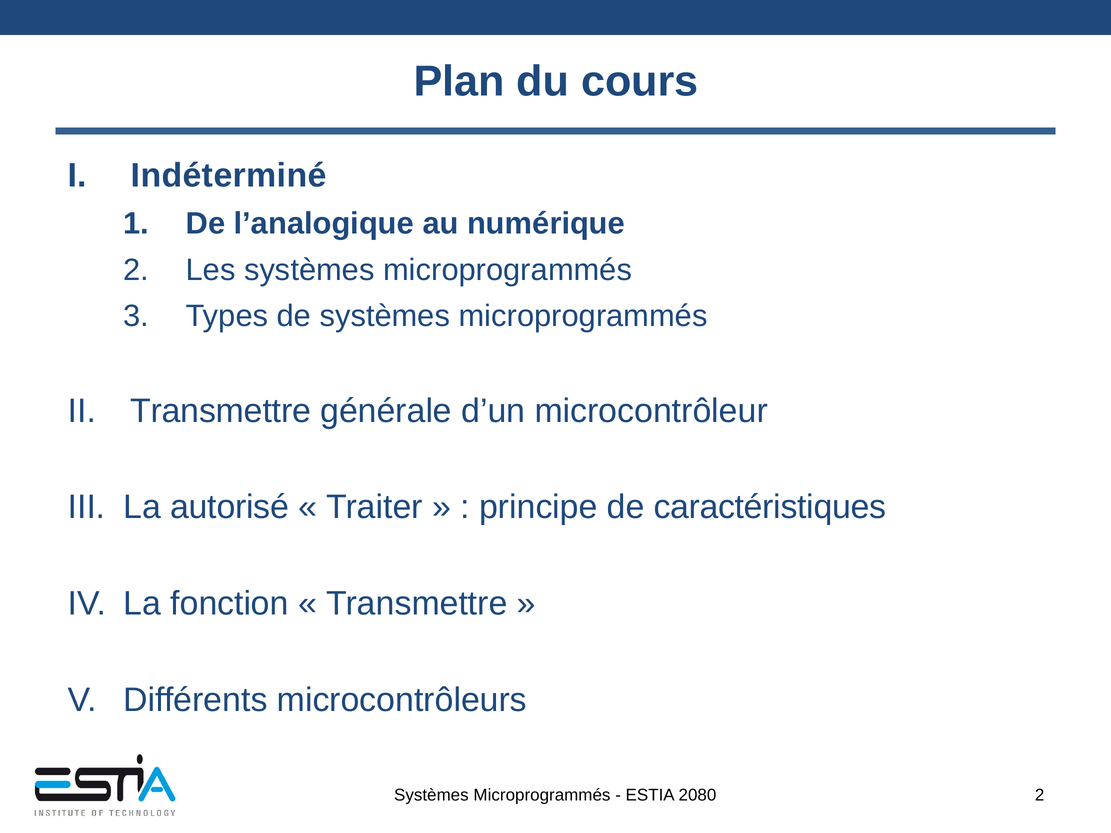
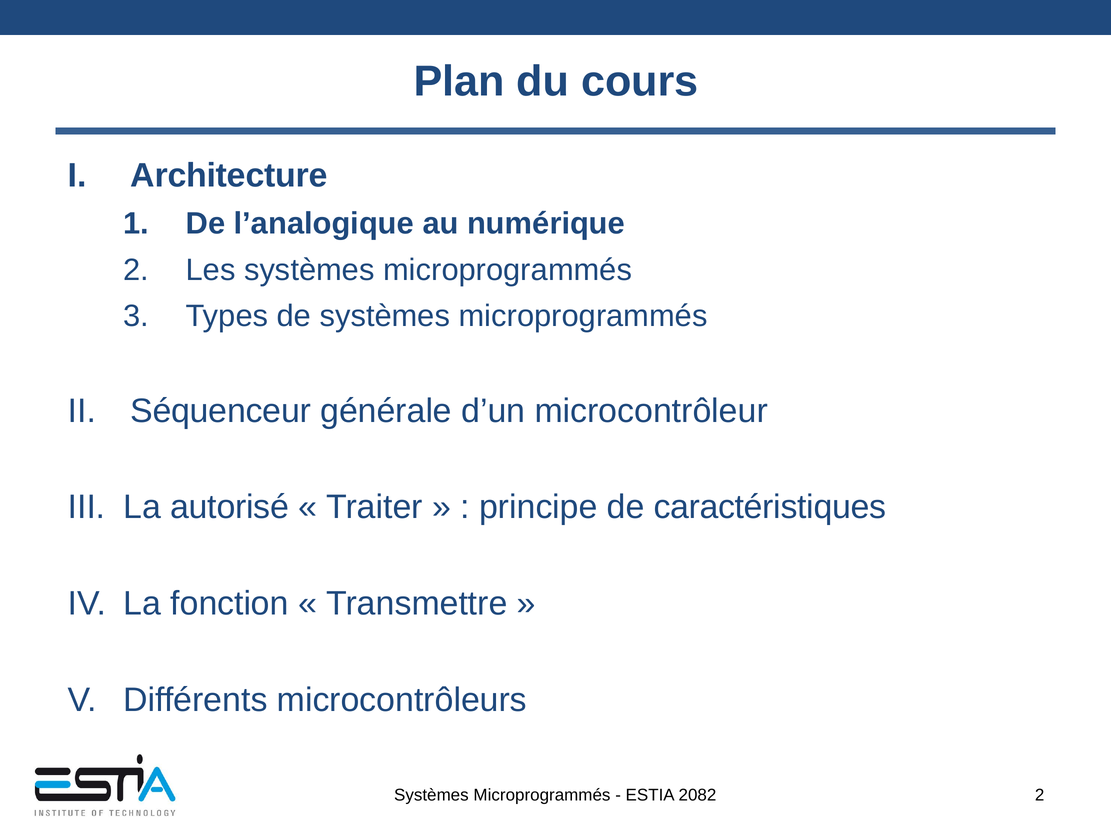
Indéterminé: Indéterminé -> Architecture
Transmettre at (221, 411): Transmettre -> Séquenceur
2080: 2080 -> 2082
